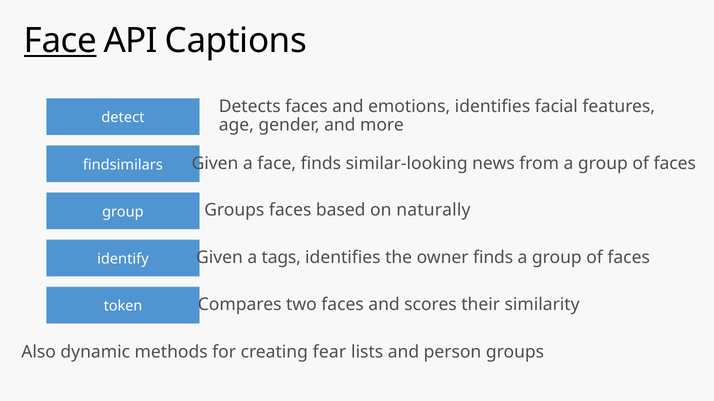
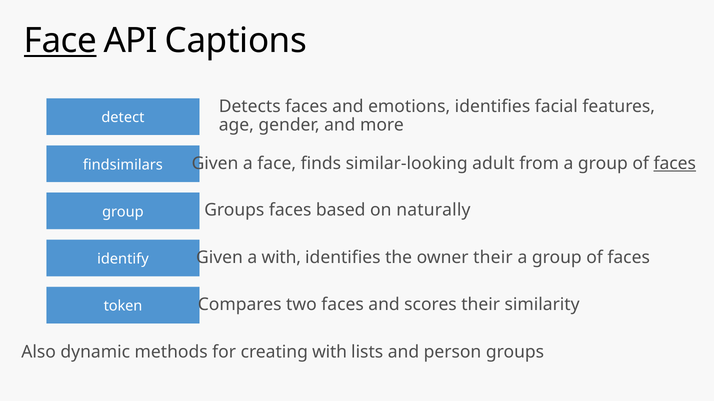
news: news -> adult
faces at (675, 164) underline: none -> present
a tags: tags -> with
owner finds: finds -> their
creating fear: fear -> with
